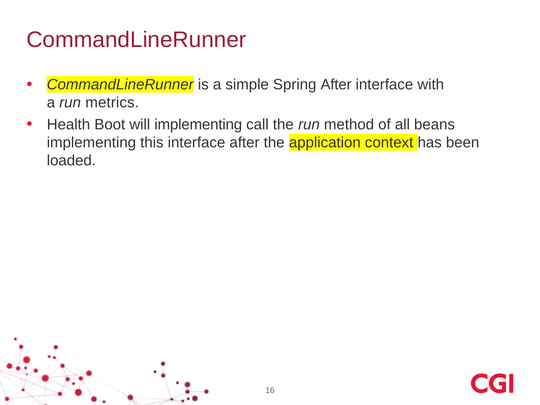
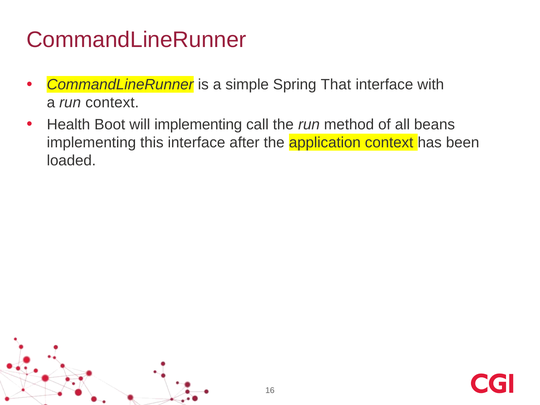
Spring After: After -> That
run metrics: metrics -> context
